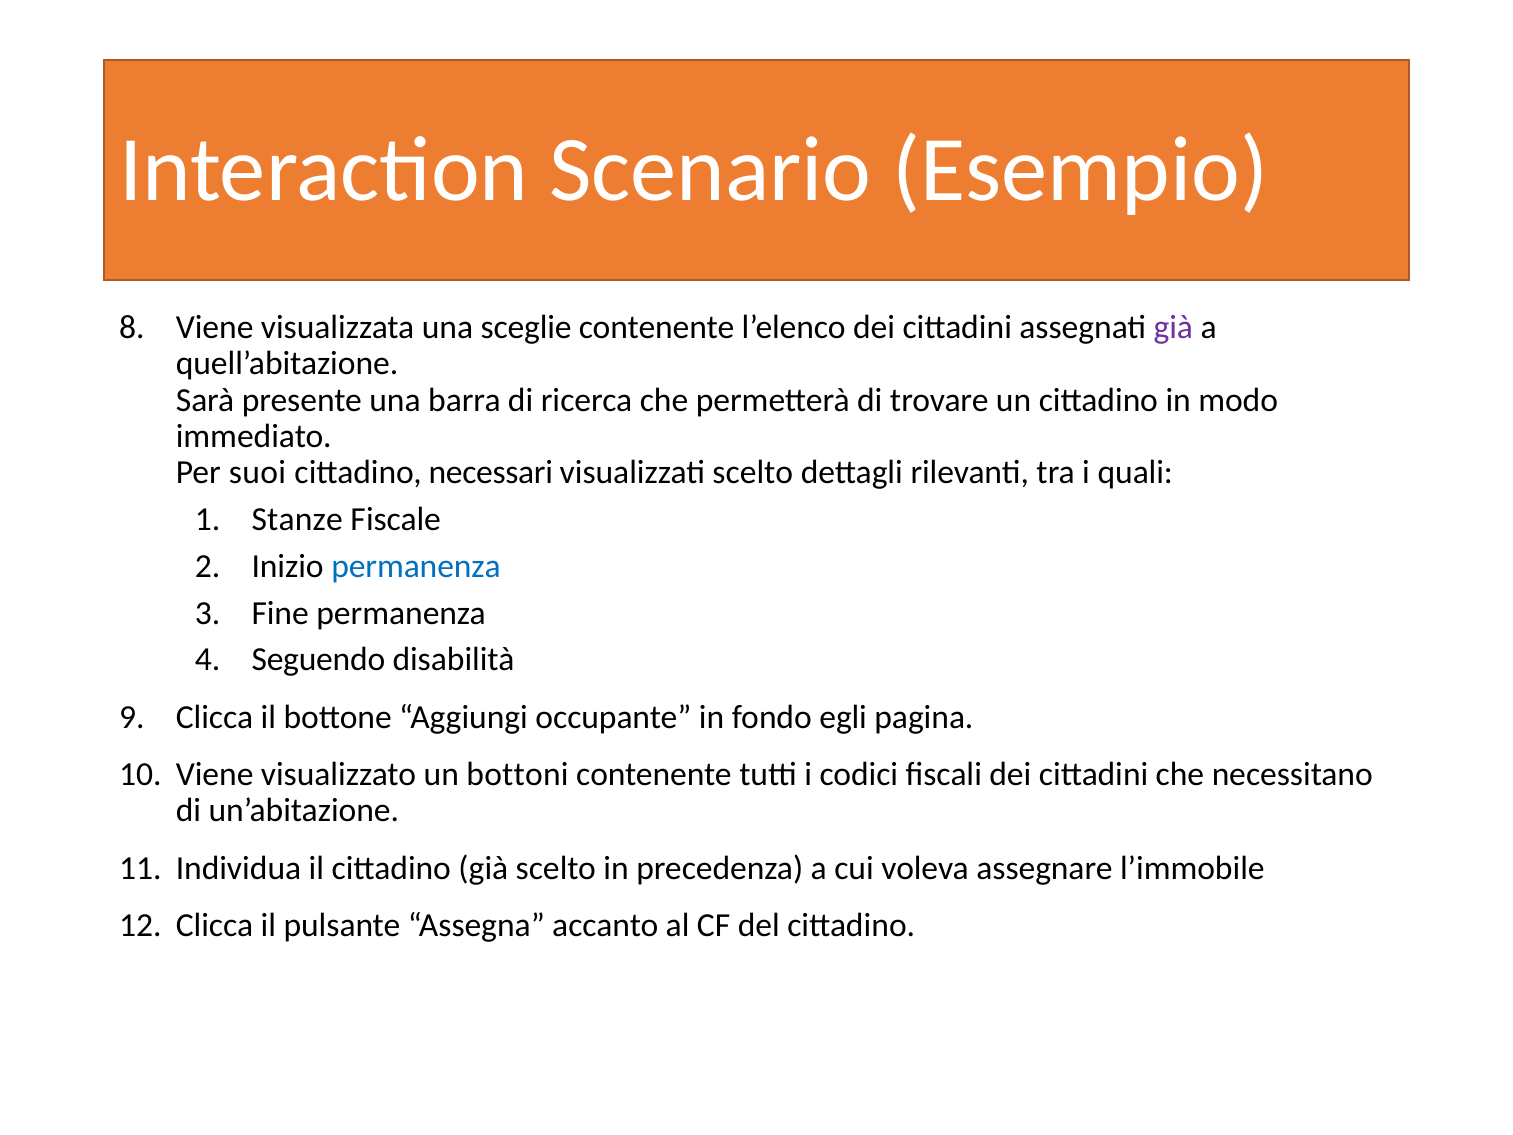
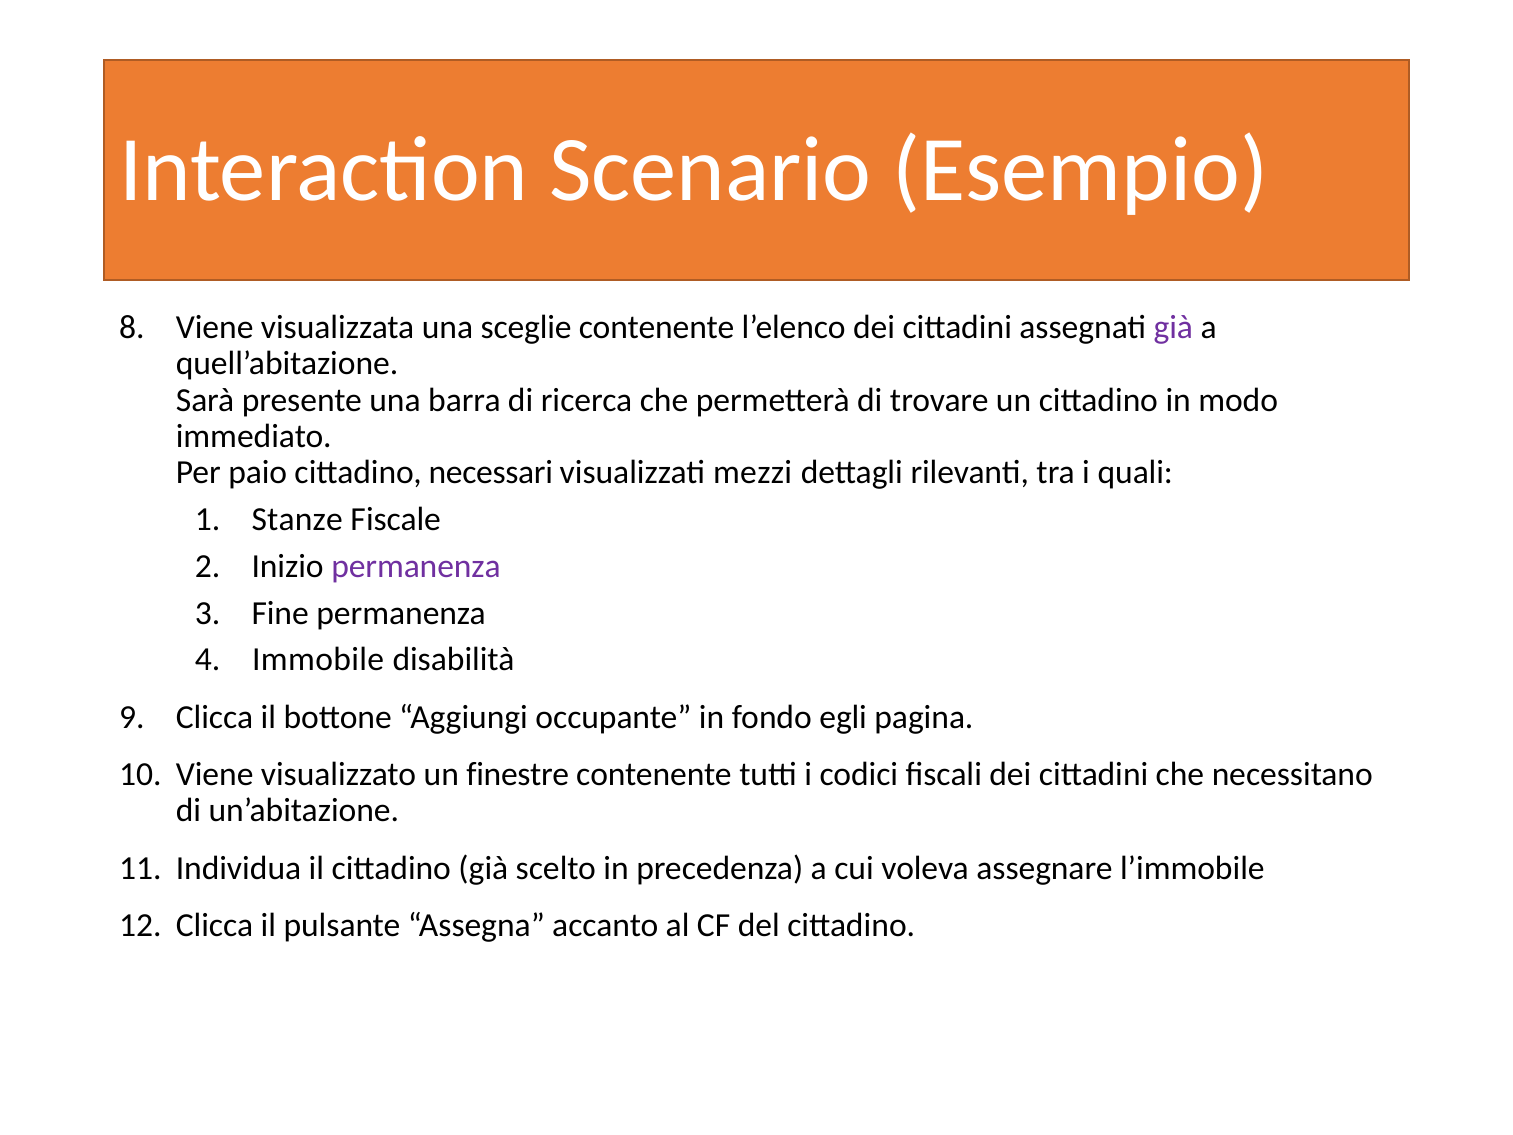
suoi: suoi -> paio
visualizzati scelto: scelto -> mezzi
permanenza at (416, 566) colour: blue -> purple
Seguendo: Seguendo -> Immobile
bottoni: bottoni -> finestre
